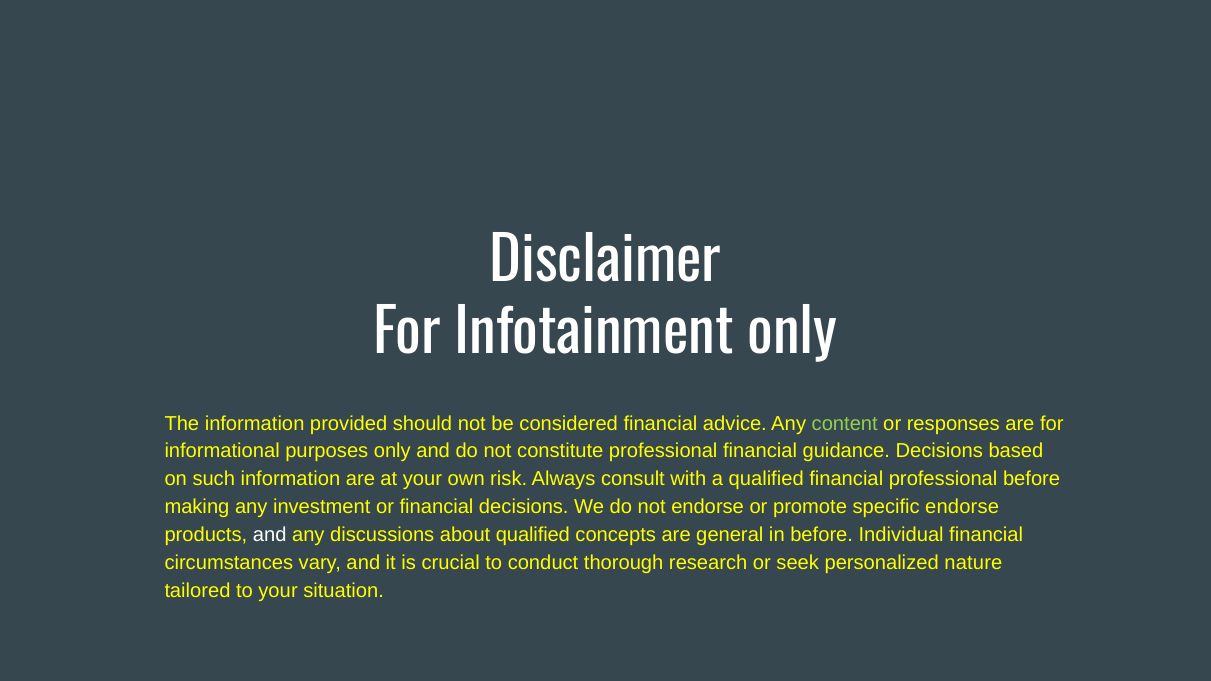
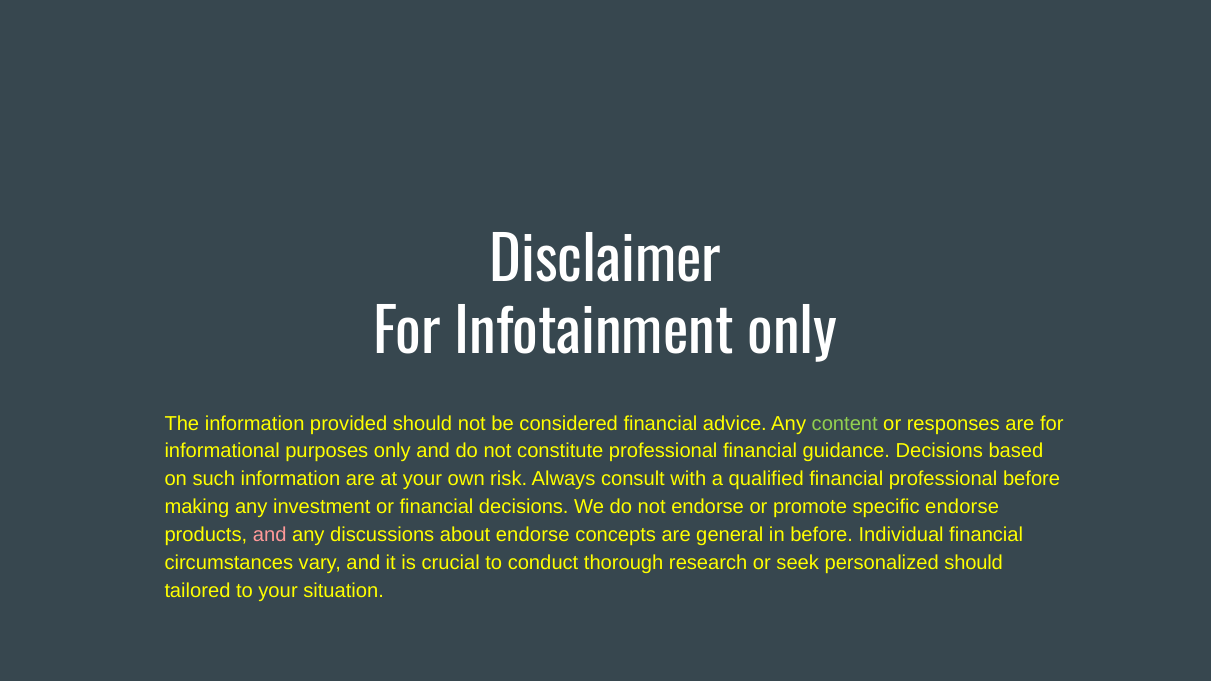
and at (270, 535) colour: white -> pink
about qualified: qualified -> endorse
personalized nature: nature -> should
